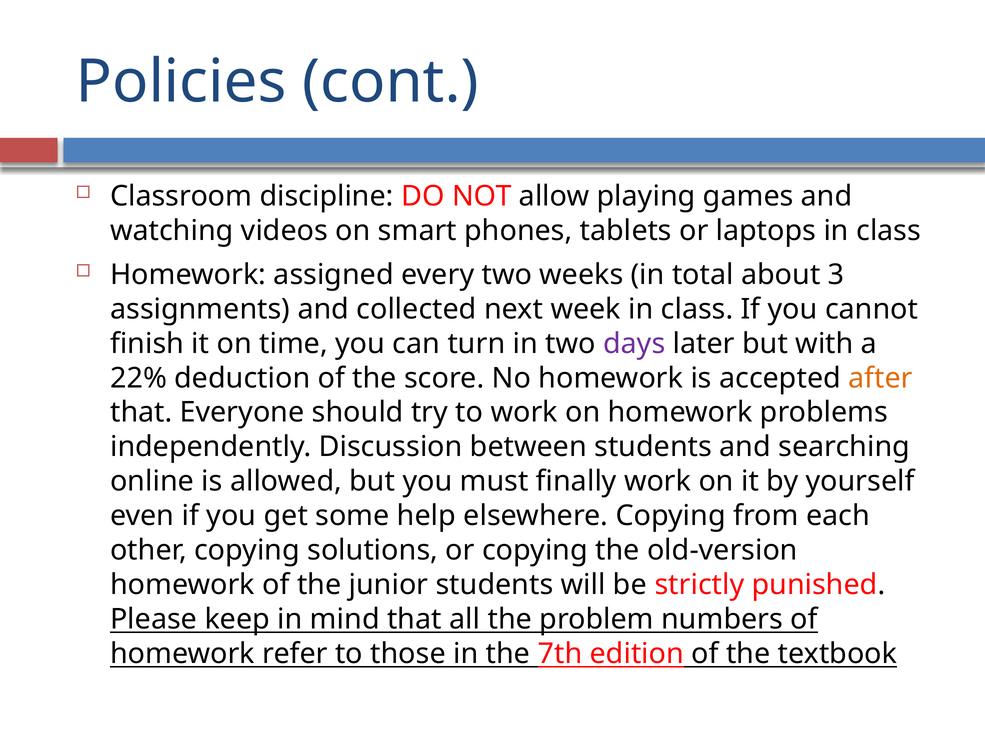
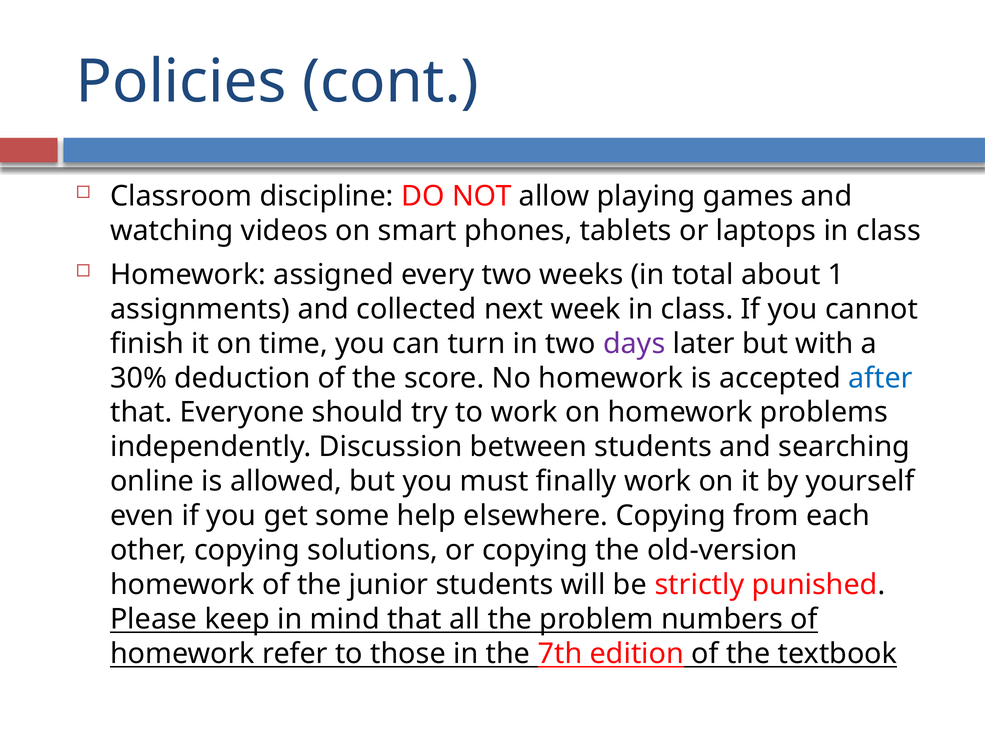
3: 3 -> 1
22%: 22% -> 30%
after colour: orange -> blue
